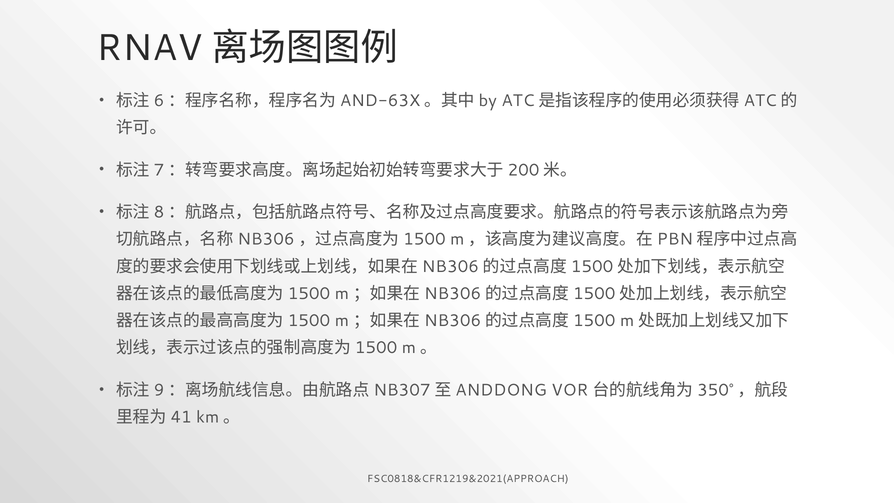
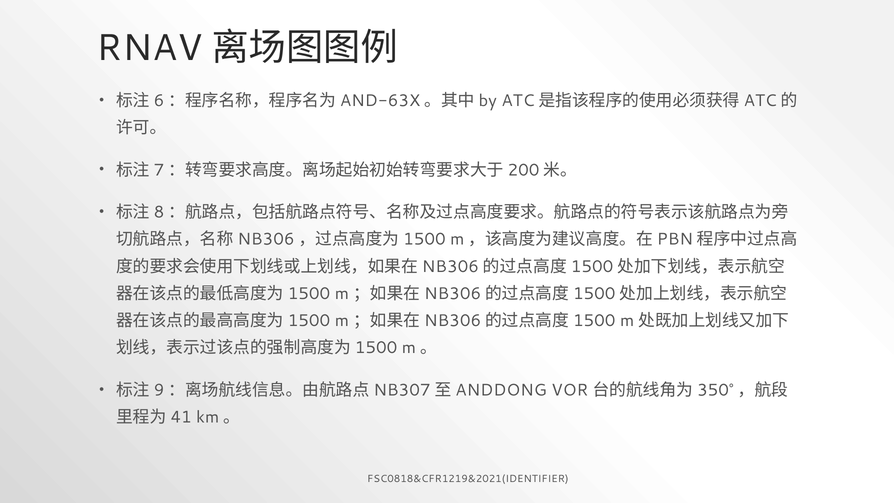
FSC0818&CFR1219&2021(APPROACH: FSC0818&CFR1219&2021(APPROACH -> FSC0818&CFR1219&2021(IDENTIFIER
